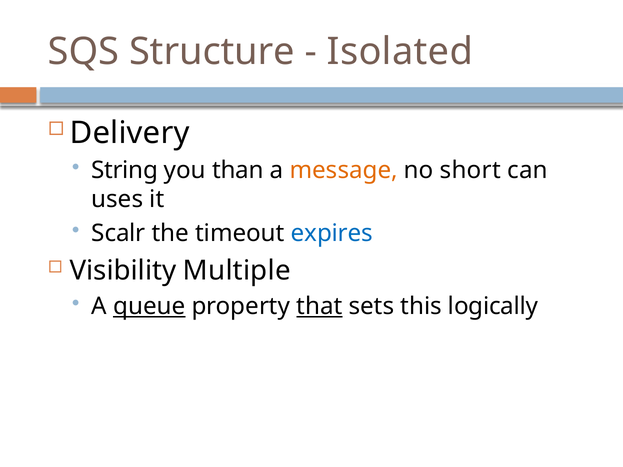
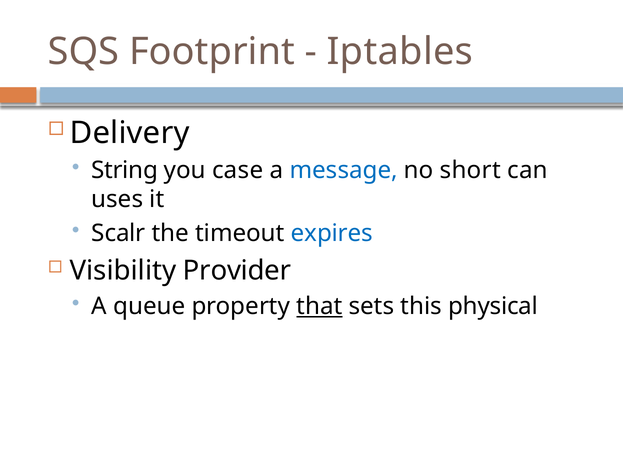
Structure: Structure -> Footprint
Isolated: Isolated -> Iptables
than: than -> case
message colour: orange -> blue
Multiple: Multiple -> Provider
queue underline: present -> none
logically: logically -> physical
